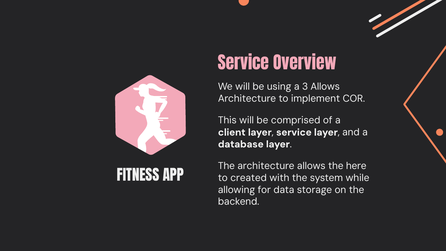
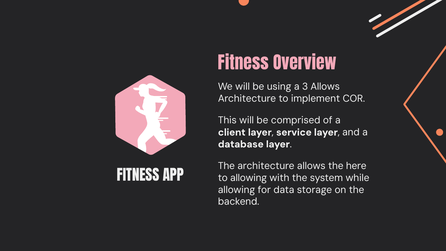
Service at (244, 64): Service -> Fitness
to created: created -> allowing
